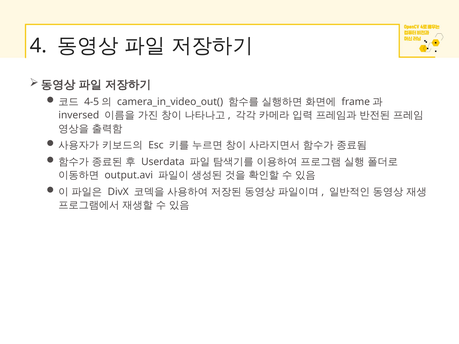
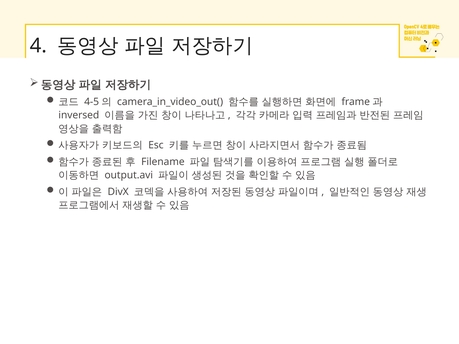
Userdata: Userdata -> Filename
